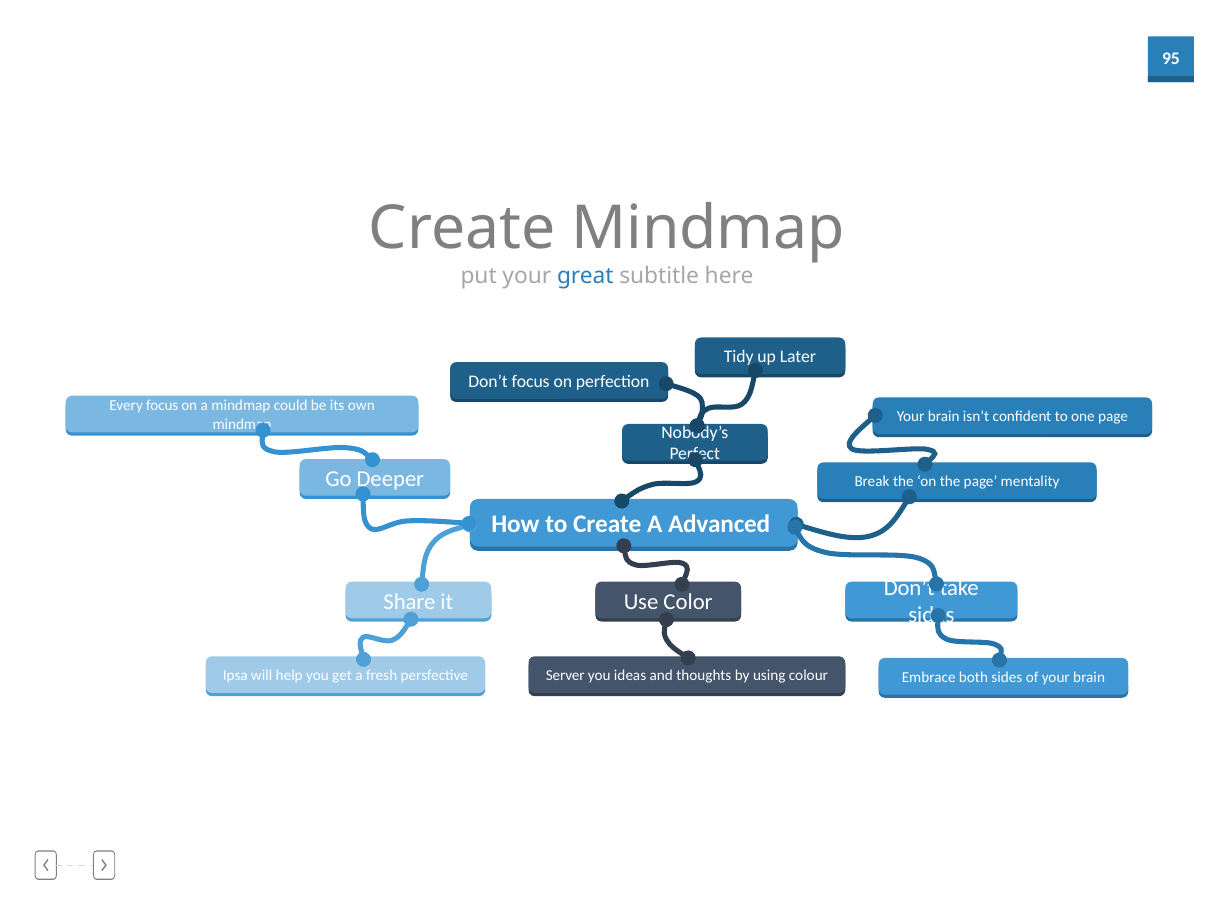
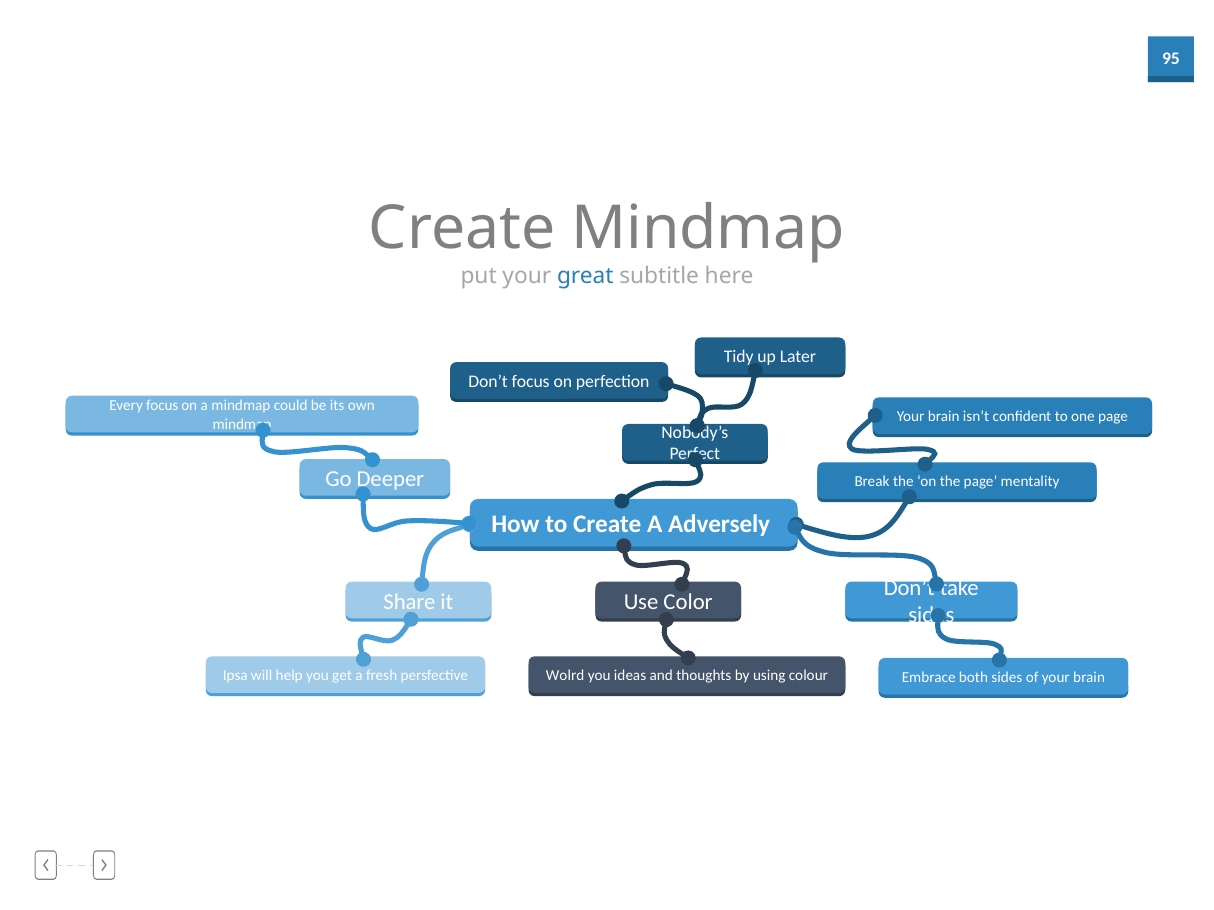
Advanced: Advanced -> Adversely
Server: Server -> Wolrd
